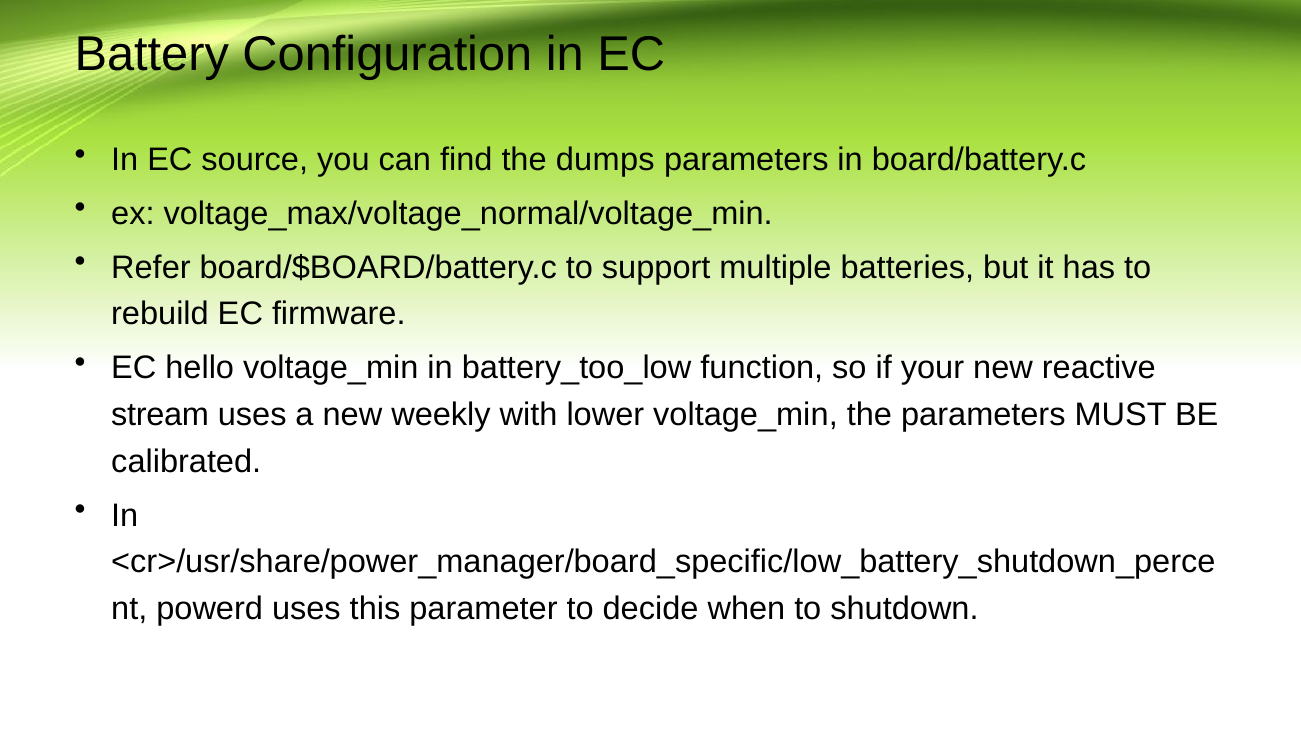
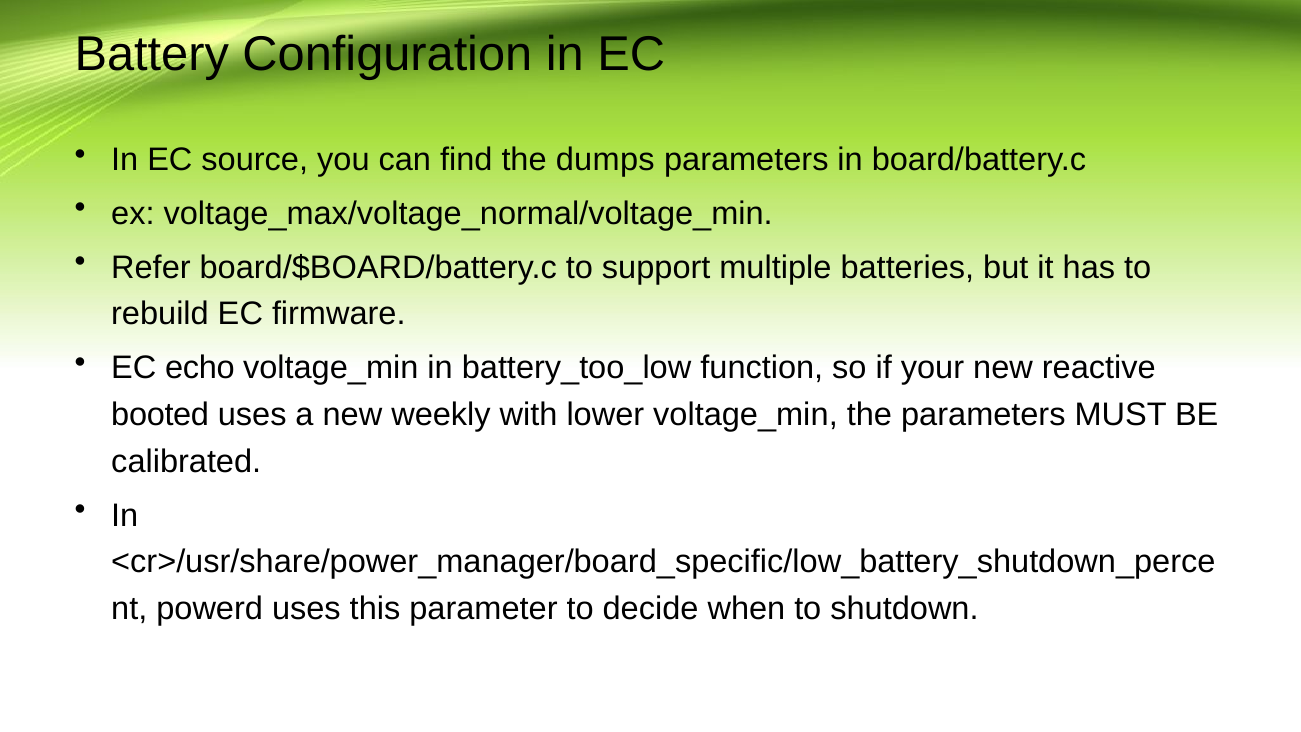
hello: hello -> echo
stream: stream -> booted
